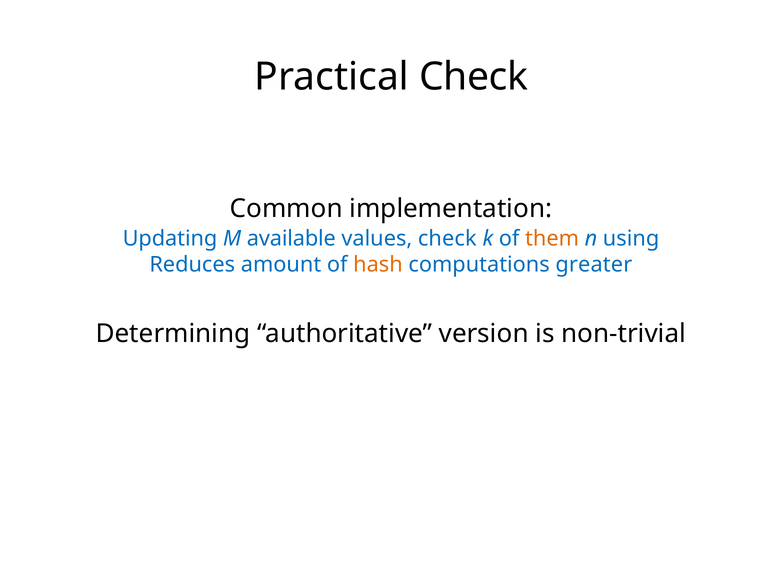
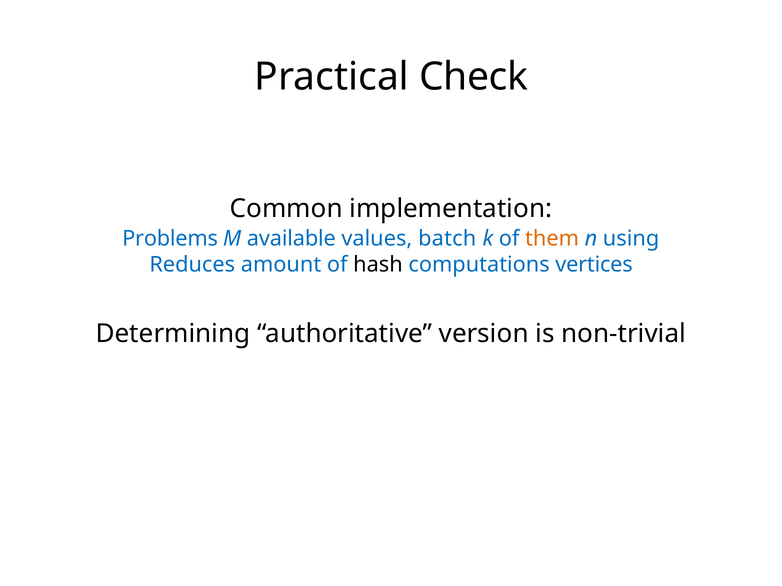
Updating: Updating -> Problems
values check: check -> batch
hash colour: orange -> black
greater: greater -> vertices
